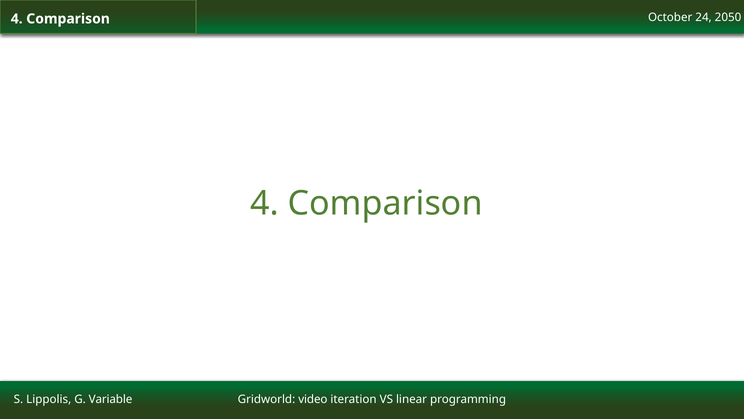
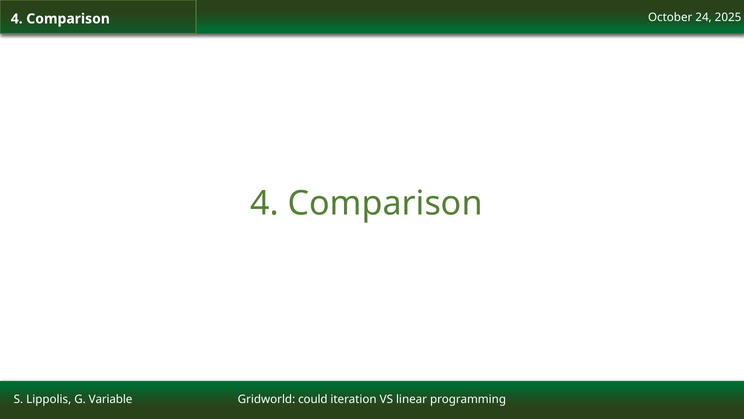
2050: 2050 -> 2025
video: video -> could
